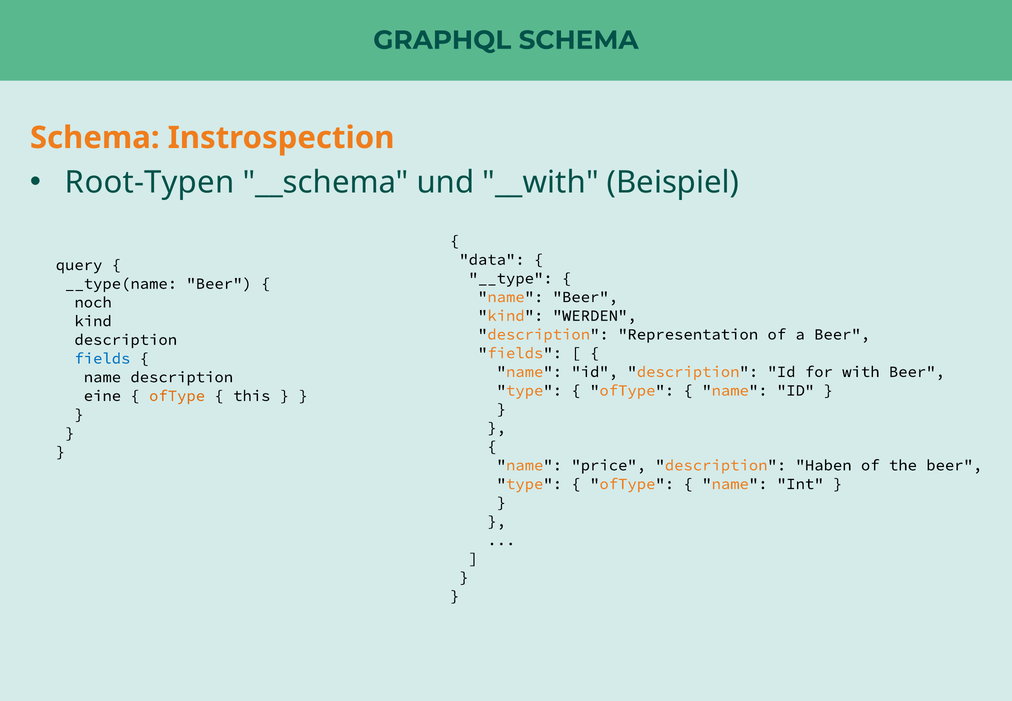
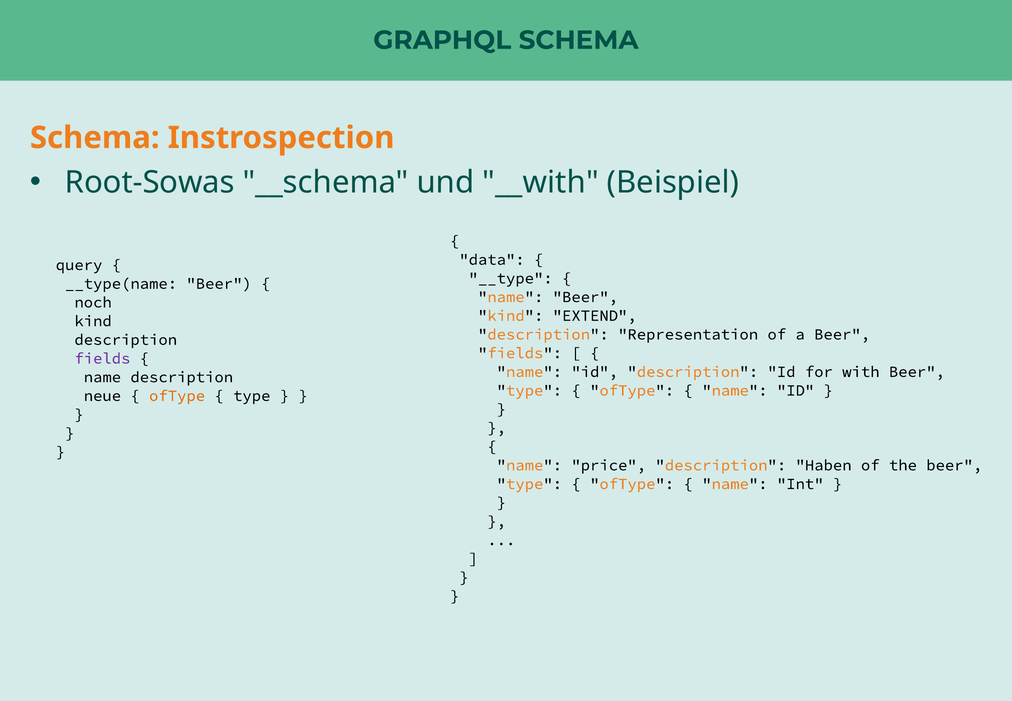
Root-Typen: Root-Typen -> Root-Sowas
WERDEN: WERDEN -> EXTEND
fields at (102, 358) colour: blue -> purple
eine: eine -> neue
this at (252, 396): this -> type
